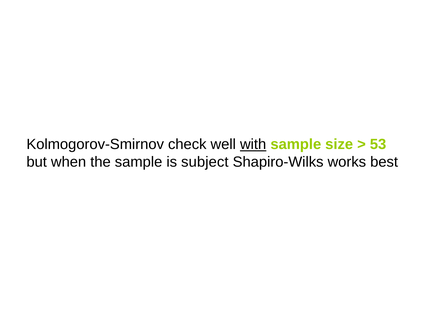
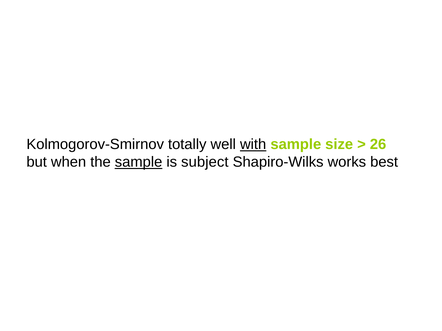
check: check -> totally
53: 53 -> 26
sample at (139, 162) underline: none -> present
